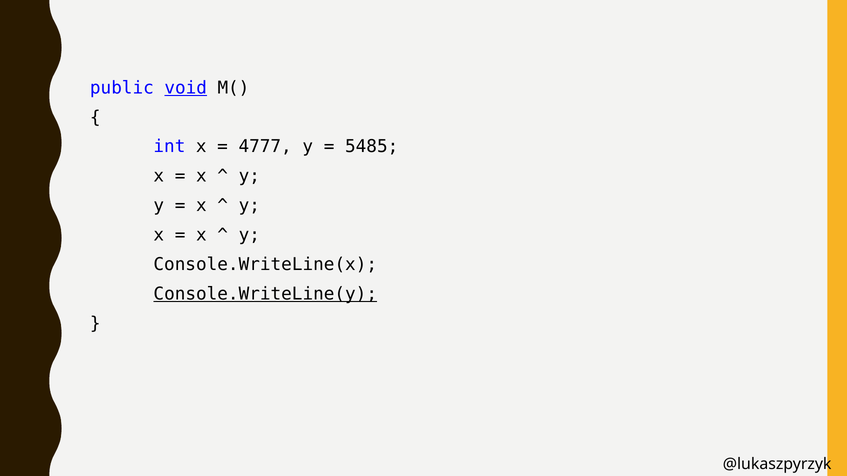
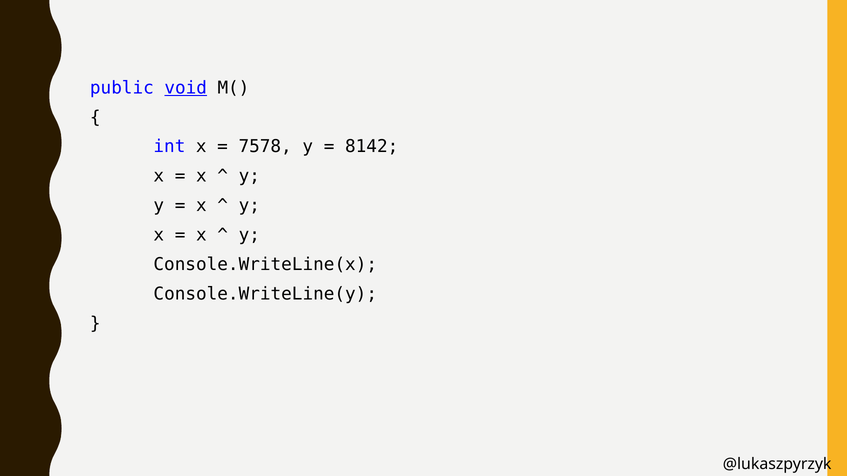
4777: 4777 -> 7578
5485: 5485 -> 8142
Console.WriteLine(y underline: present -> none
